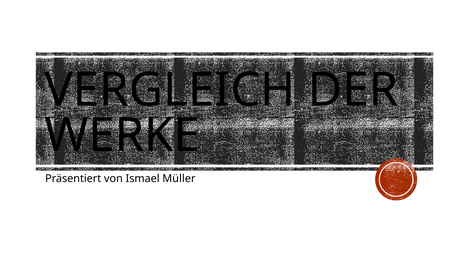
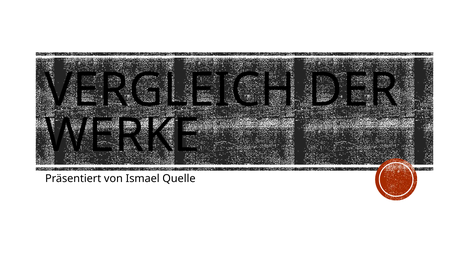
Müller: Müller -> Quelle
